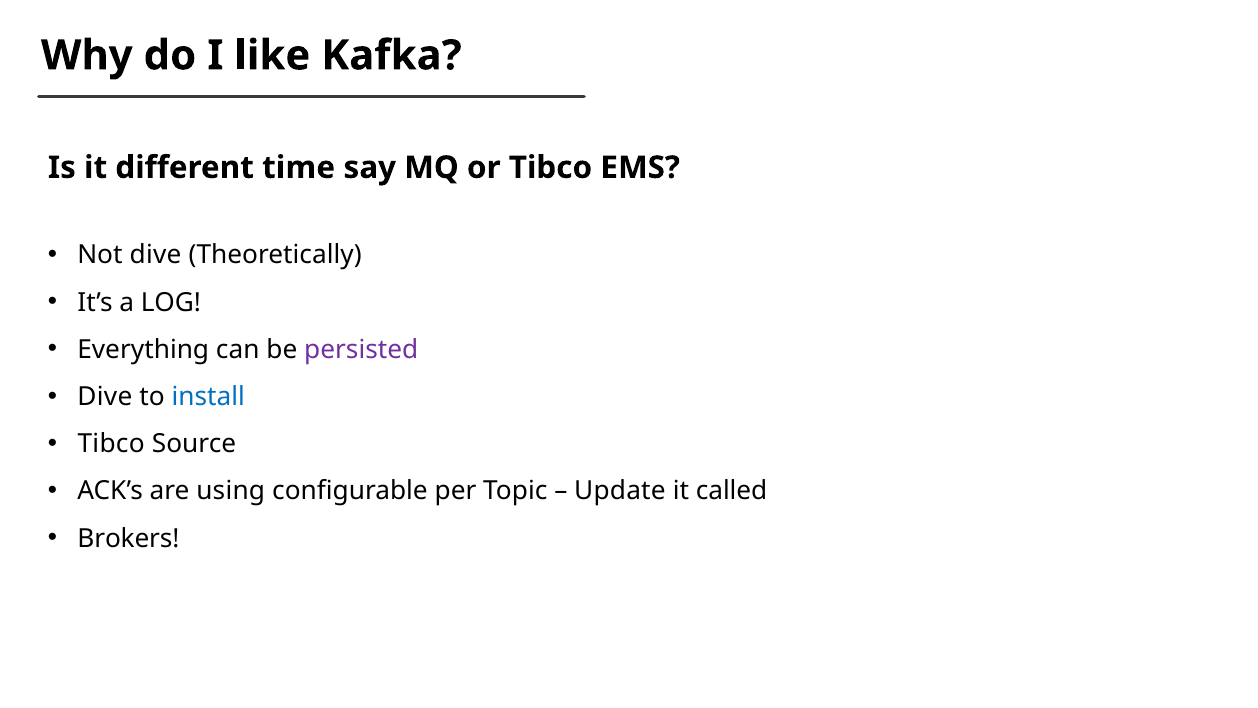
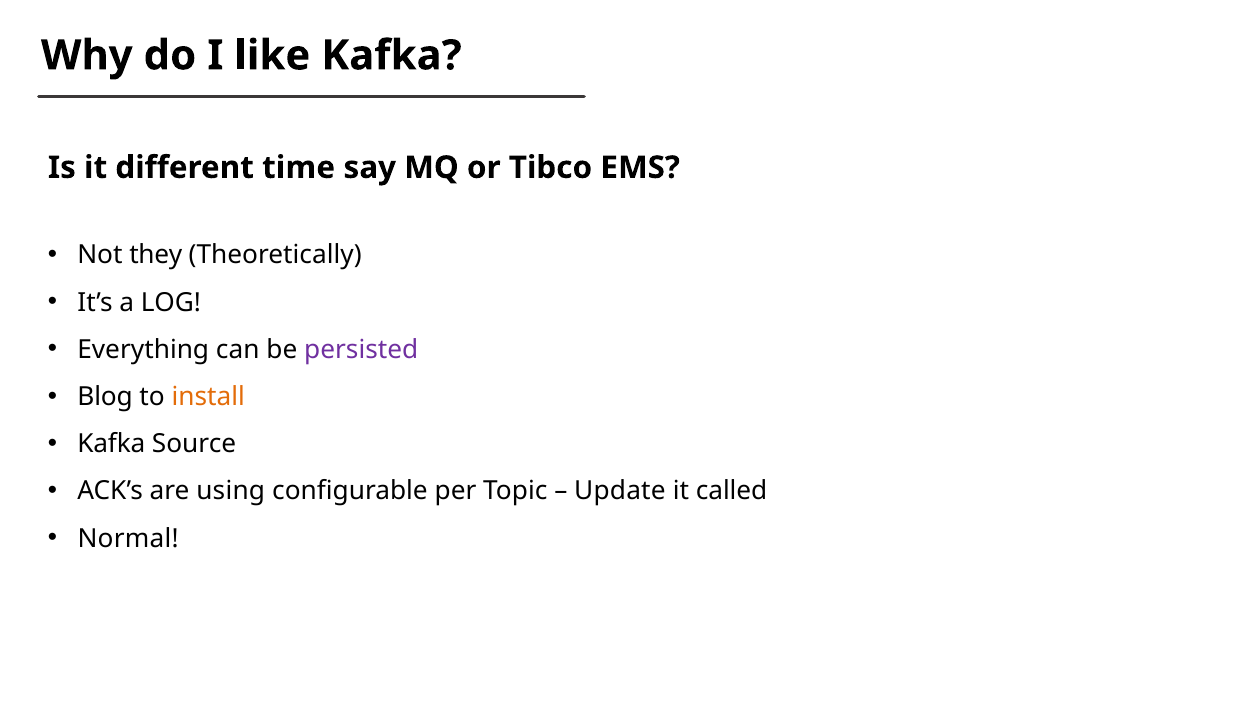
Not dive: dive -> they
Dive at (105, 397): Dive -> Blog
install colour: blue -> orange
Tibco at (111, 444): Tibco -> Kafka
Brokers: Brokers -> Normal
